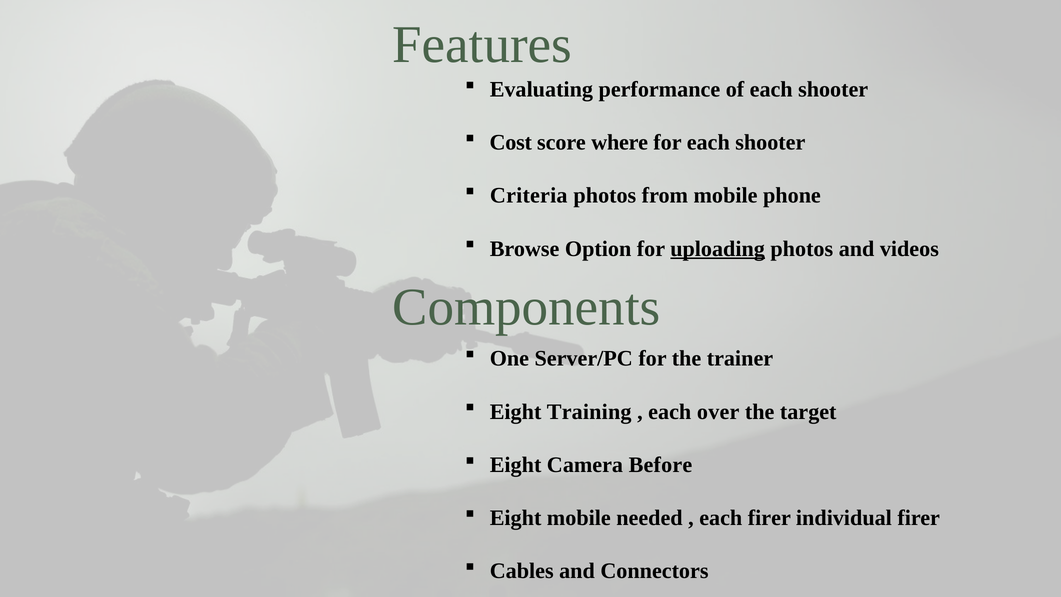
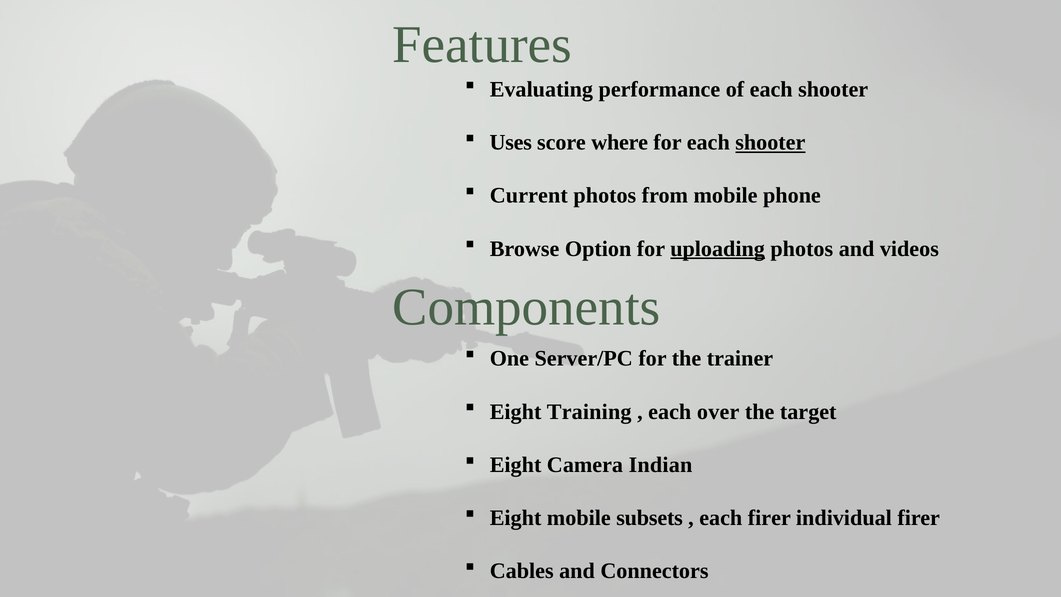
Cost: Cost -> Uses
shooter at (770, 143) underline: none -> present
Criteria: Criteria -> Current
Before: Before -> Indian
needed: needed -> subsets
